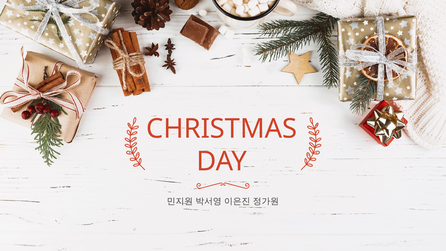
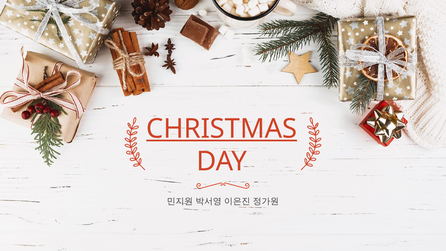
CHRISTMAS underline: none -> present
